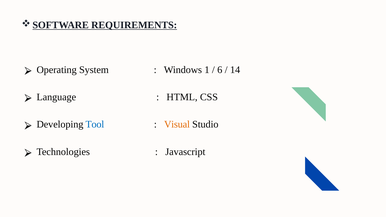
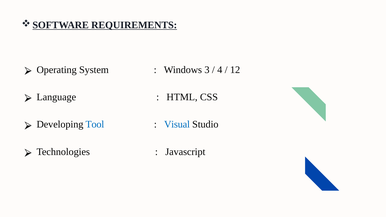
1: 1 -> 3
6: 6 -> 4
14: 14 -> 12
Visual colour: orange -> blue
